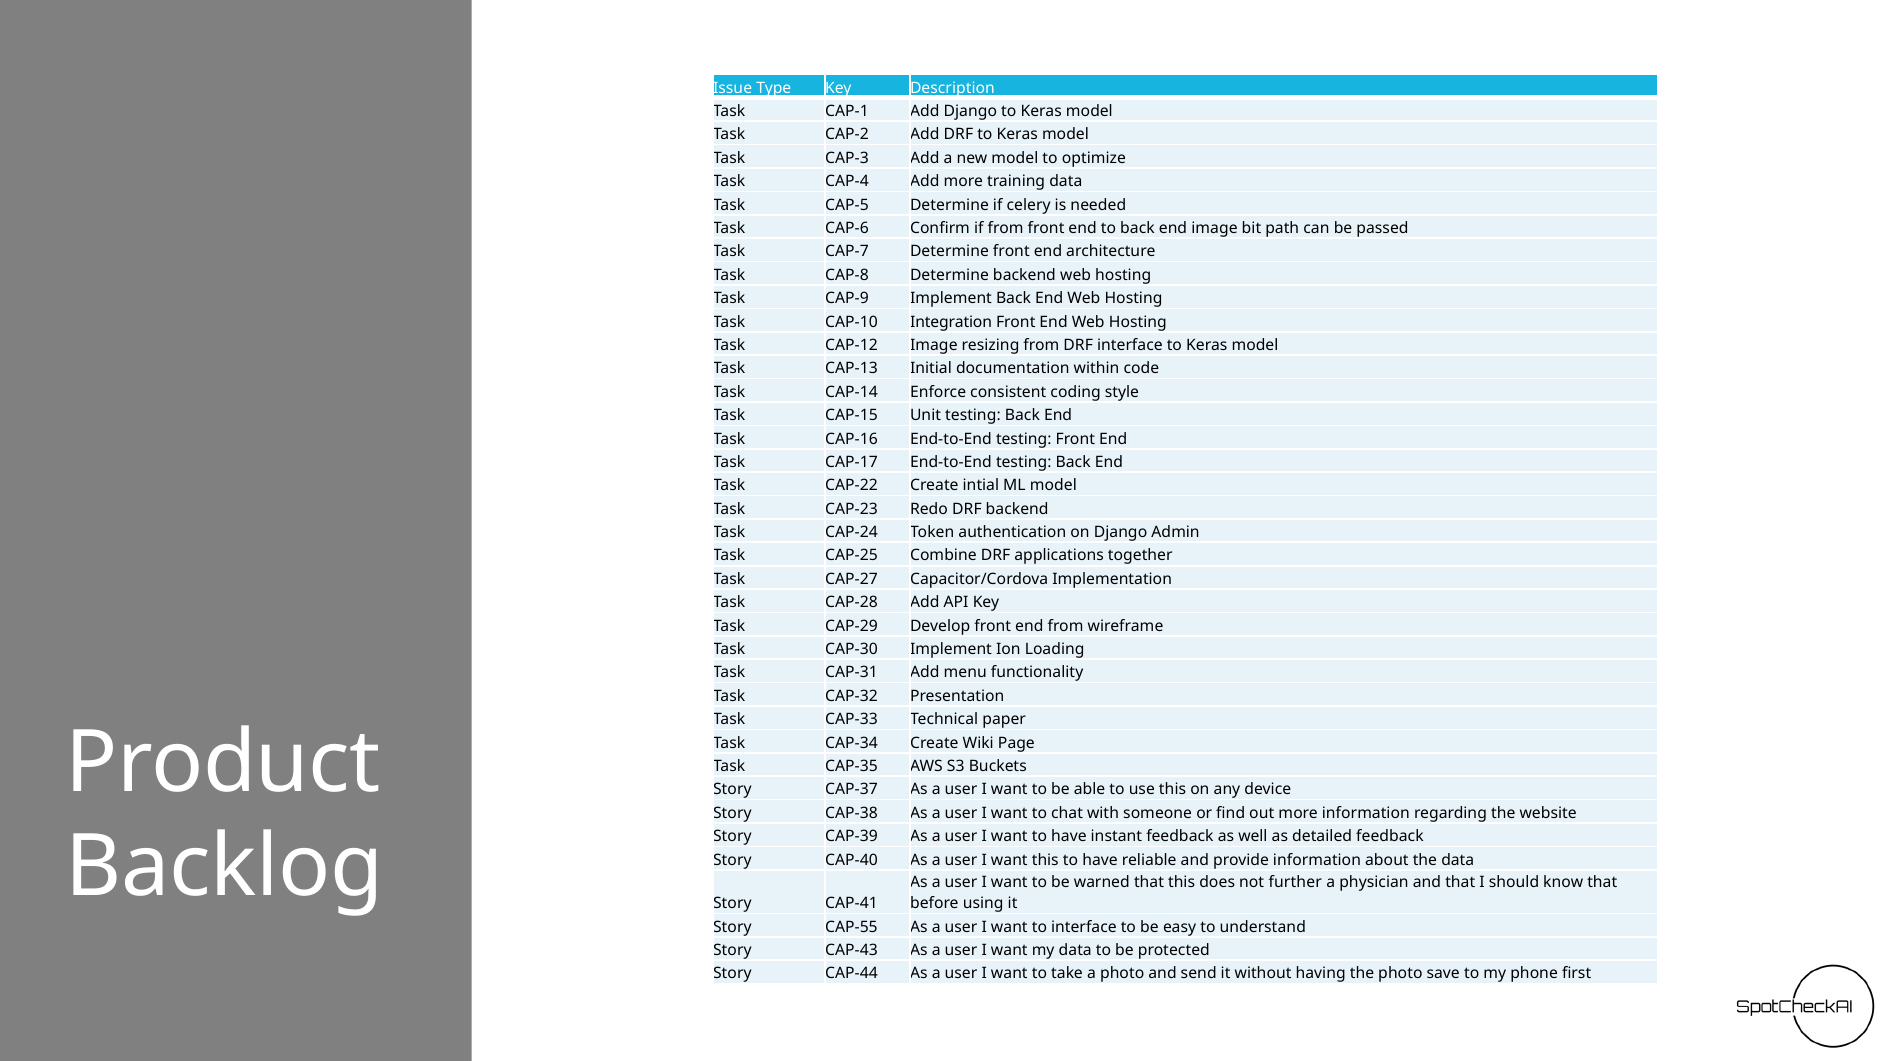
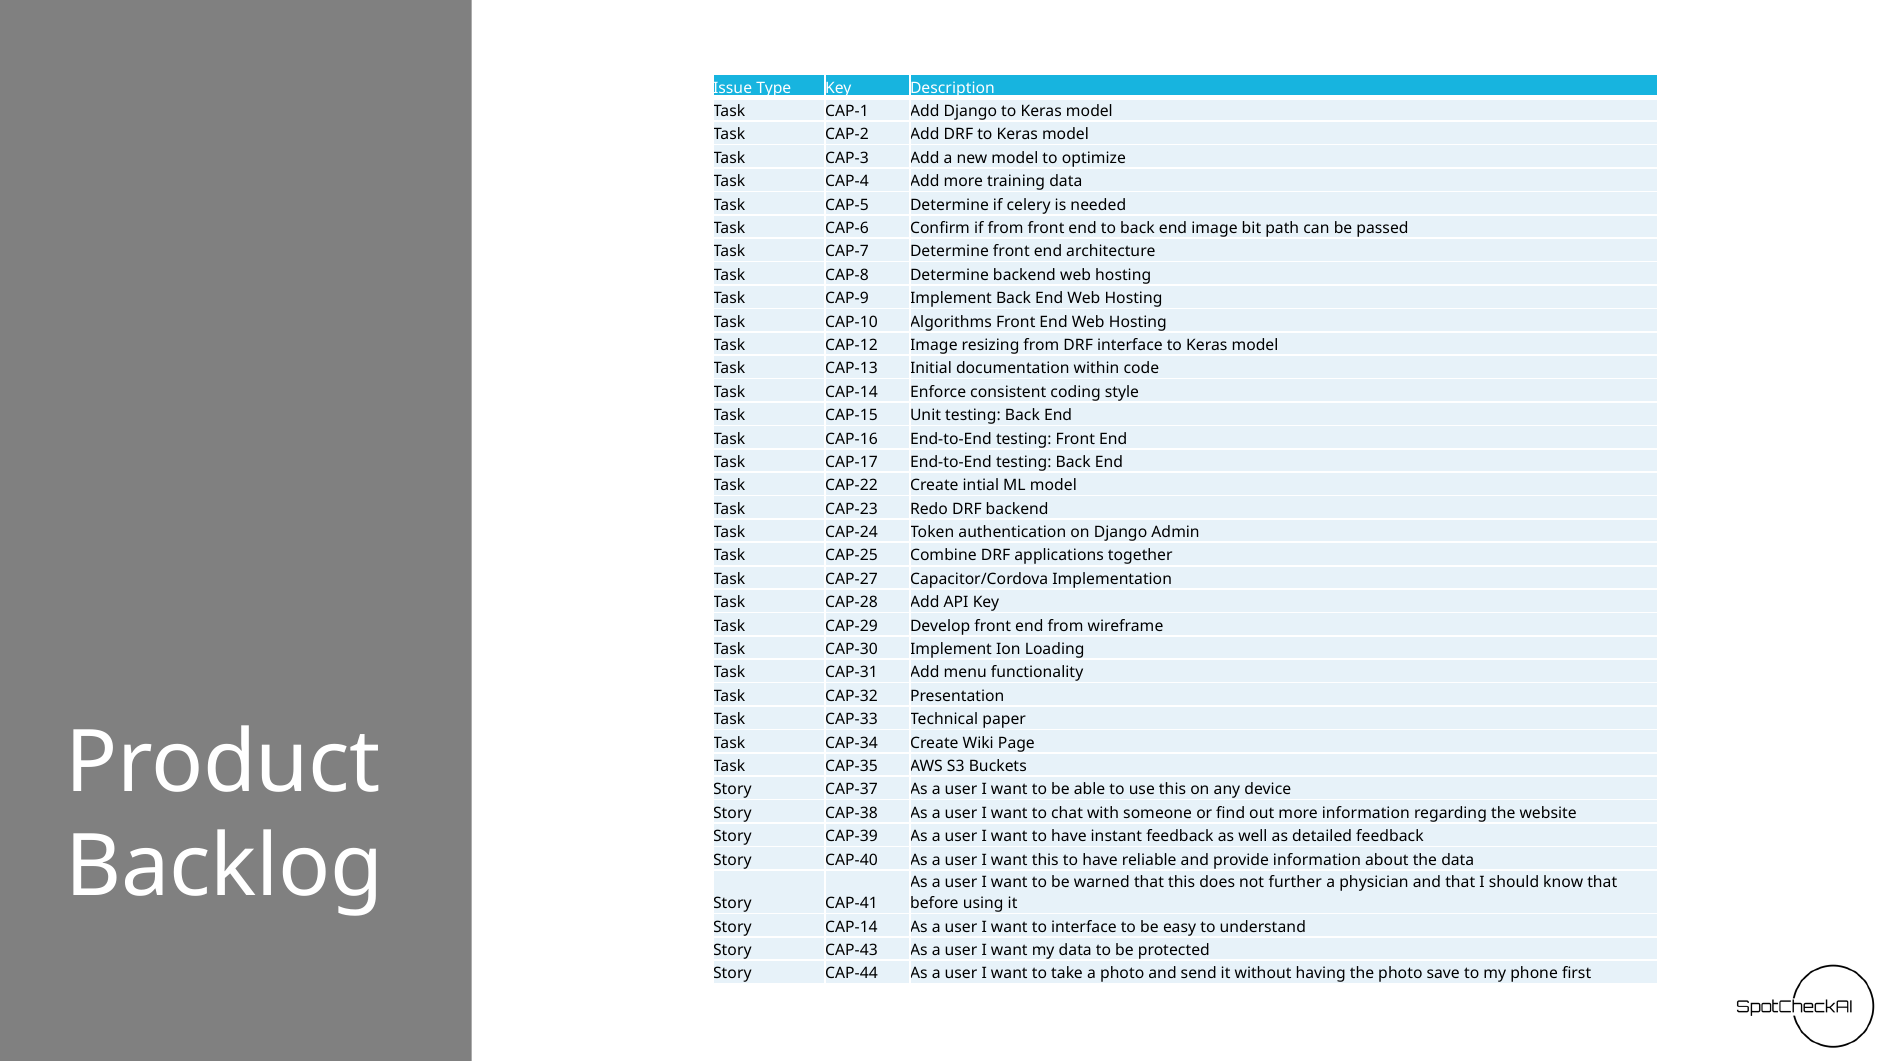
Integration: Integration -> Algorithms
Story CAP-55: CAP-55 -> CAP-14
